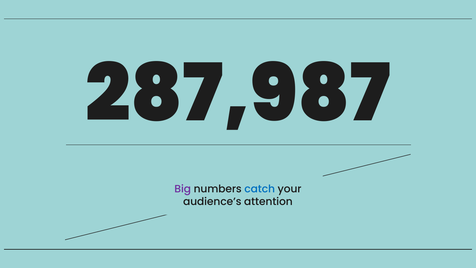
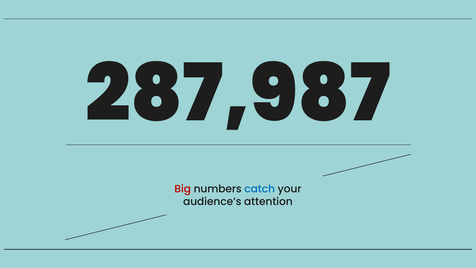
Big colour: purple -> red
